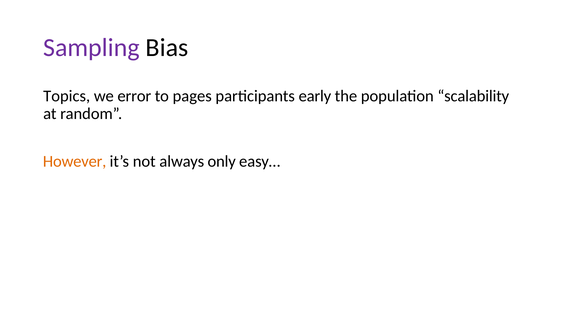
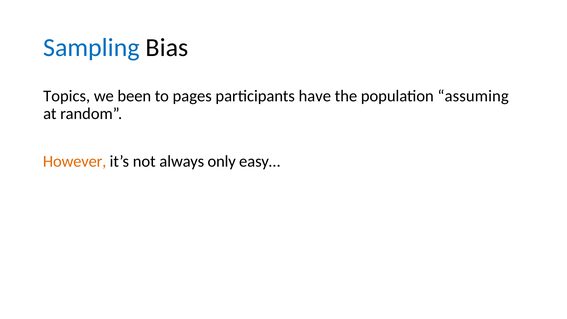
Sampling colour: purple -> blue
error: error -> been
early: early -> have
scalability: scalability -> assuming
